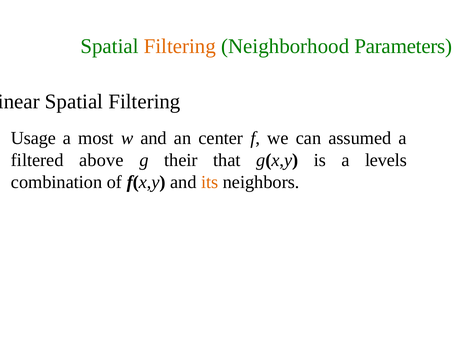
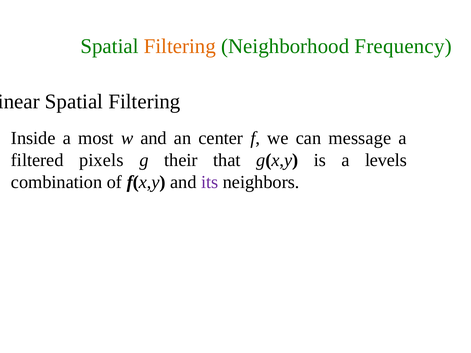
Parameters: Parameters -> Frequency
Usage: Usage -> Inside
assumed: assumed -> message
above: above -> pixels
its colour: orange -> purple
